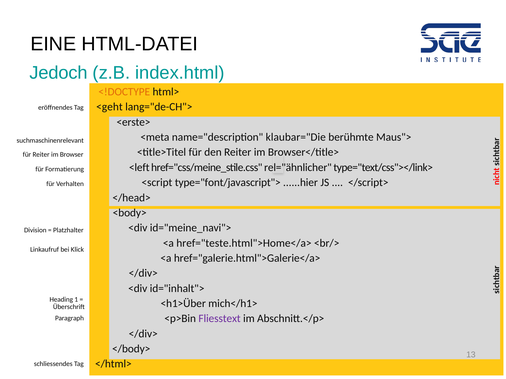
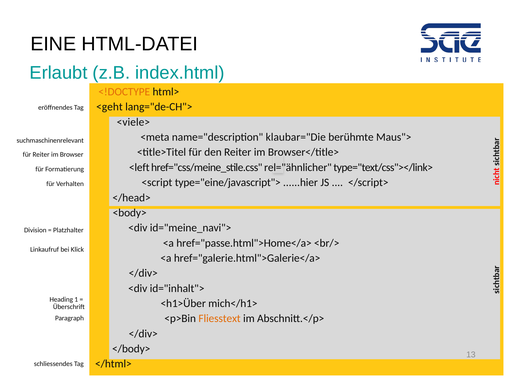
Jedoch: Jedoch -> Erlaubt
<erste>: <erste> -> <viele>
type="font/javascript">: type="font/javascript"> -> type="eine/javascript">
href="teste.html">Home</a>: href="teste.html">Home</a> -> href="passe.html">Home</a>
Fliesstext colour: purple -> orange
